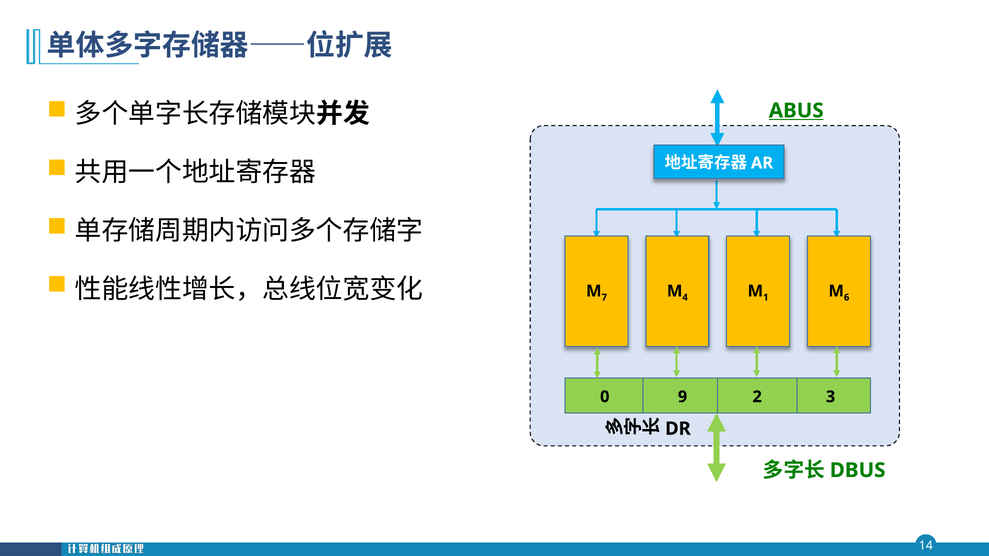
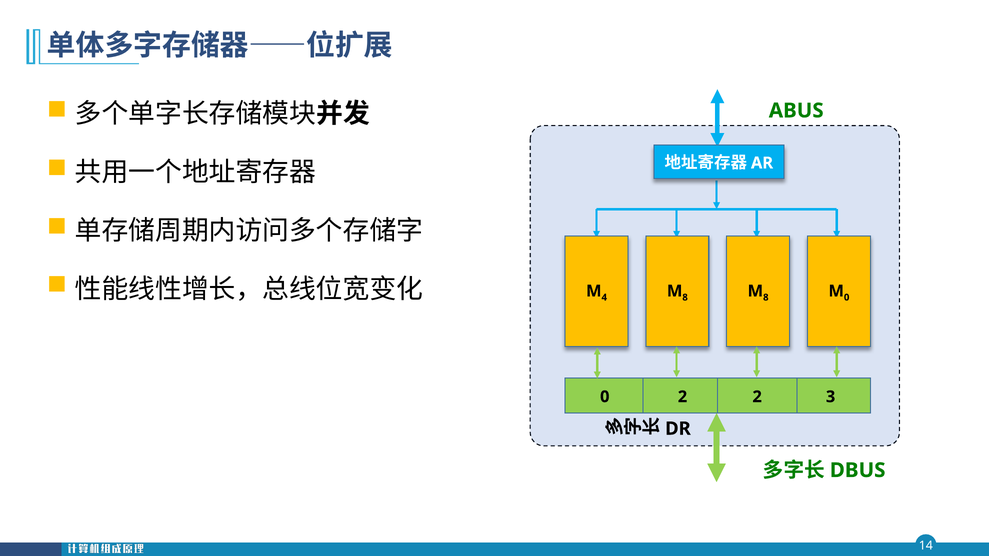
ABUS underline: present -> none
7: 7 -> 4
4 at (685, 298): 4 -> 8
1 at (766, 298): 1 -> 8
6 at (847, 298): 6 -> 0
0 9: 9 -> 2
